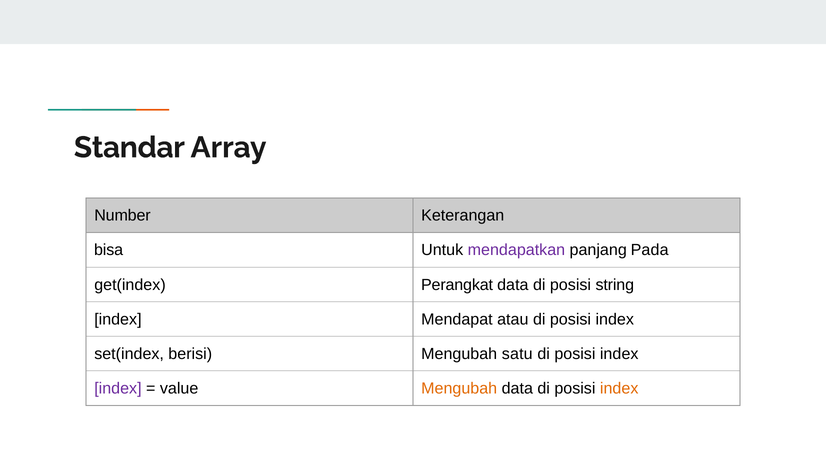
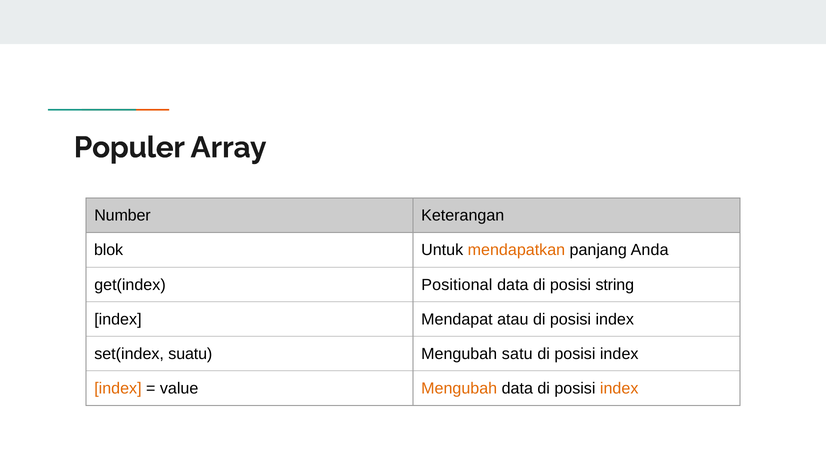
Standar: Standar -> Populer
bisa: bisa -> blok
mendapatkan colour: purple -> orange
Pada: Pada -> Anda
Perangkat: Perangkat -> Positional
berisi: berisi -> suatu
index at (118, 388) colour: purple -> orange
